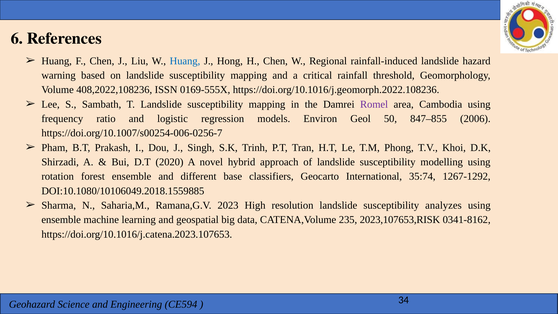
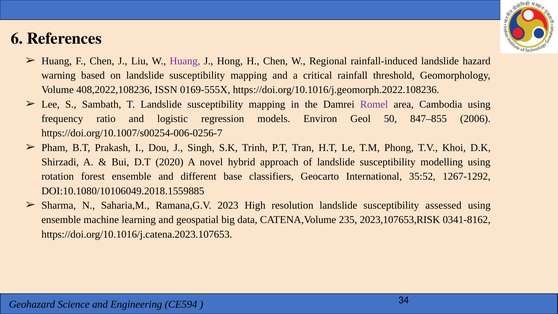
Huang at (185, 61) colour: blue -> purple
35:74: 35:74 -> 35:52
analyzes: analyzes -> assessed
